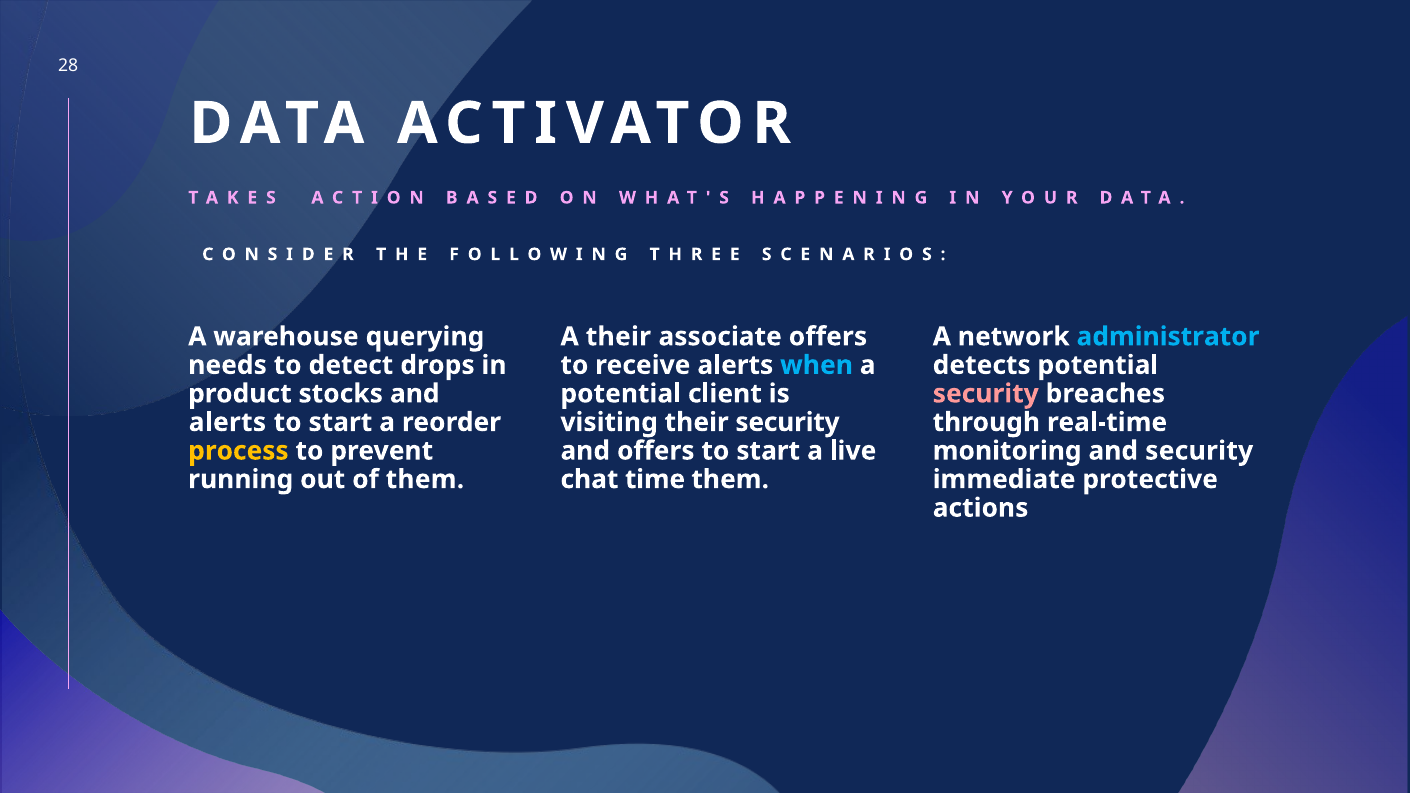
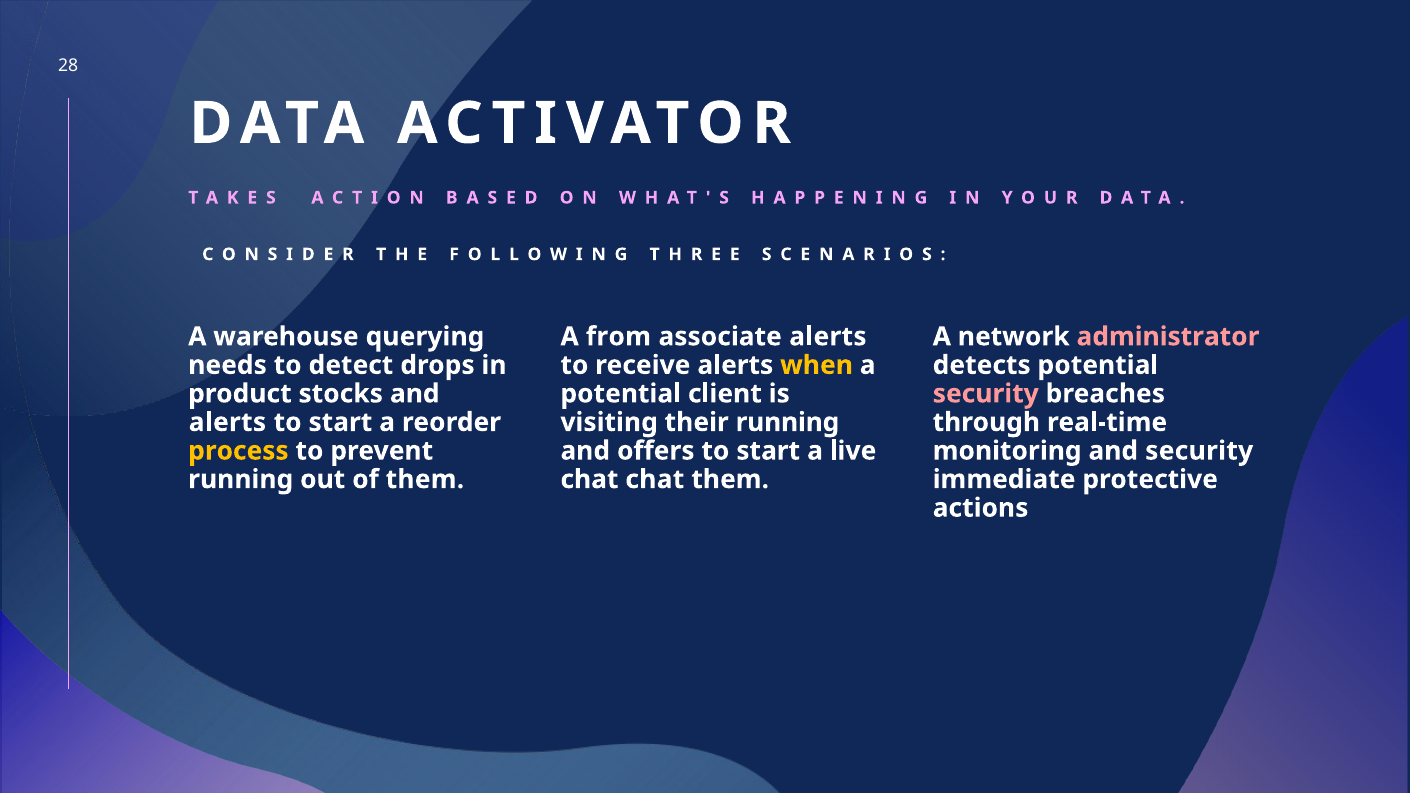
A their: their -> from
associate offers: offers -> alerts
administrator colour: light blue -> pink
when colour: light blue -> yellow
their security: security -> running
chat time: time -> chat
